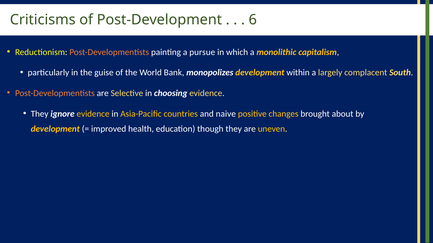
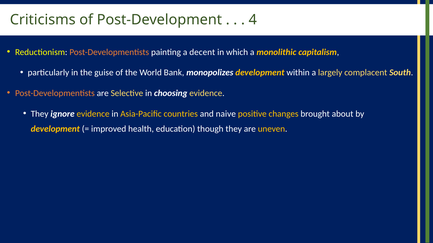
6: 6 -> 4
pursue: pursue -> decent
